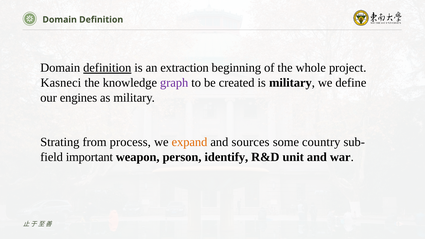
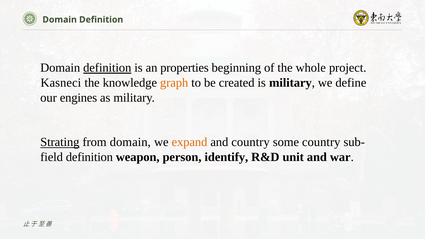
extraction: extraction -> properties
graph colour: purple -> orange
Strating underline: none -> present
from process: process -> domain
and sources: sources -> country
important at (89, 157): important -> definition
